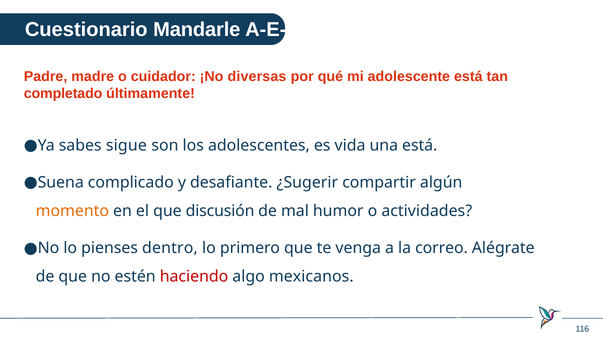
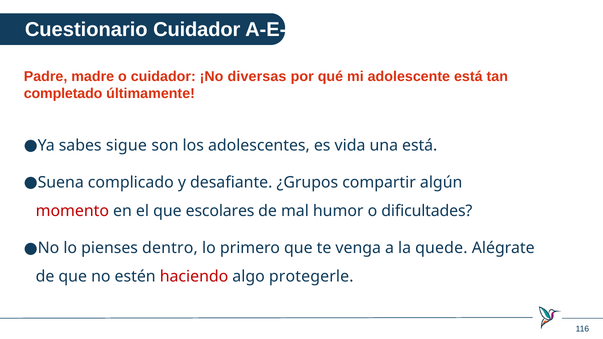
Cuestionario Mandarle: Mandarle -> Cuidador
¿Sugerir: ¿Sugerir -> ¿Grupos
momento colour: orange -> red
discusión: discusión -> escolares
actividades: actividades -> dificultades
correo: correo -> quede
mexicanos: mexicanos -> protegerle
